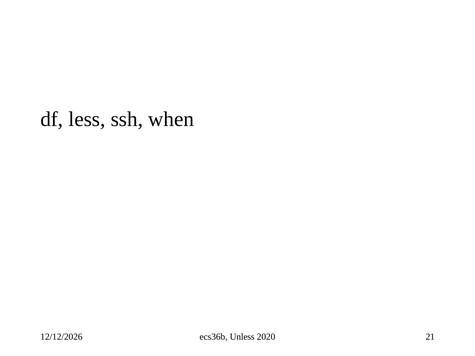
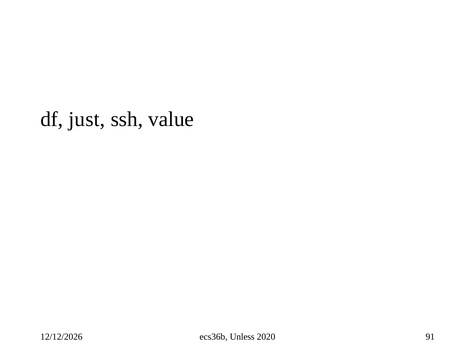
less: less -> just
when: when -> value
21: 21 -> 91
